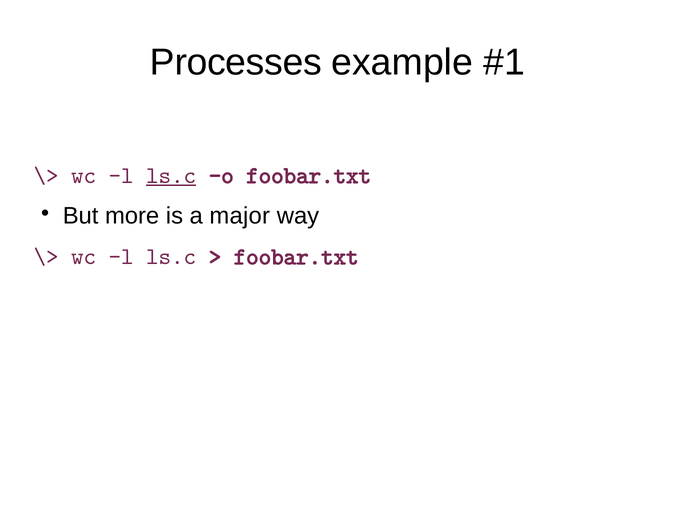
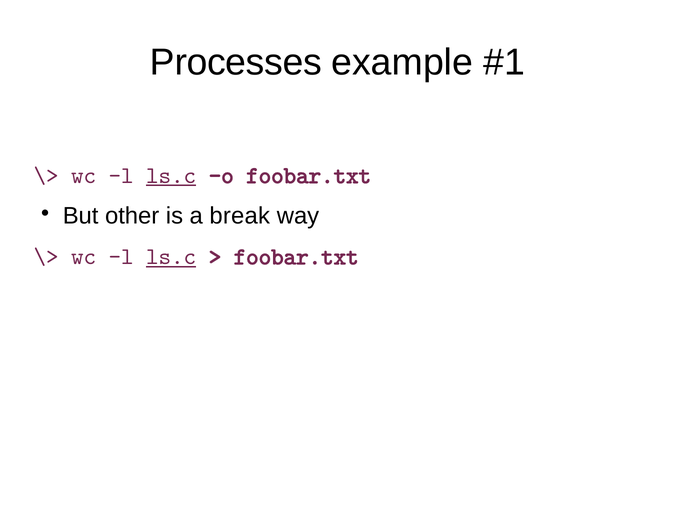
more: more -> other
major: major -> break
ls.c at (171, 256) underline: none -> present
